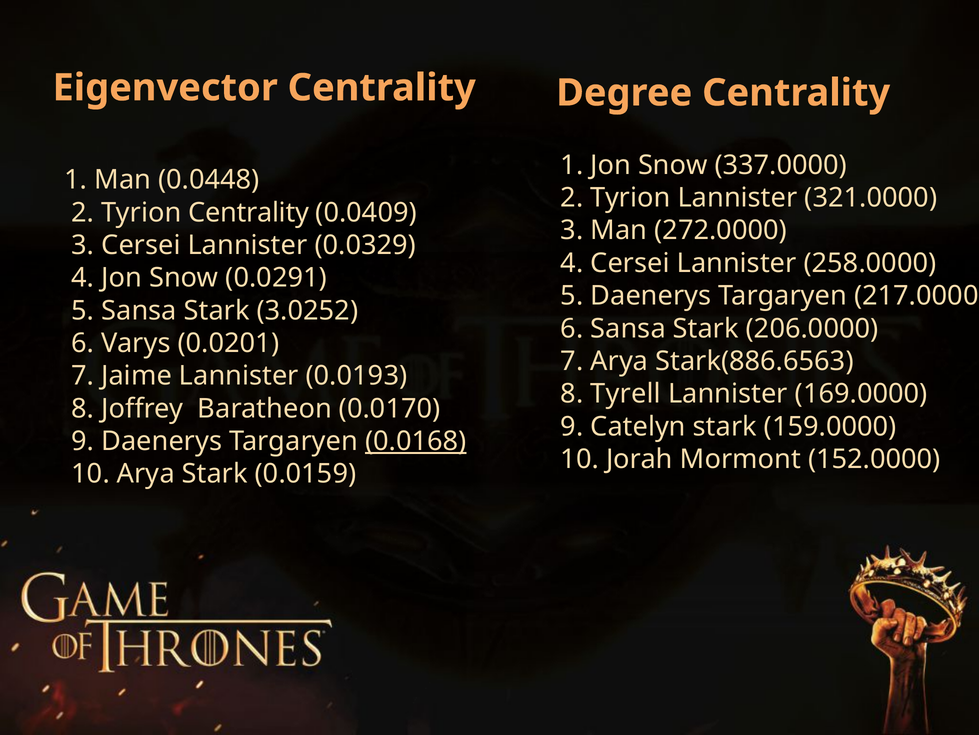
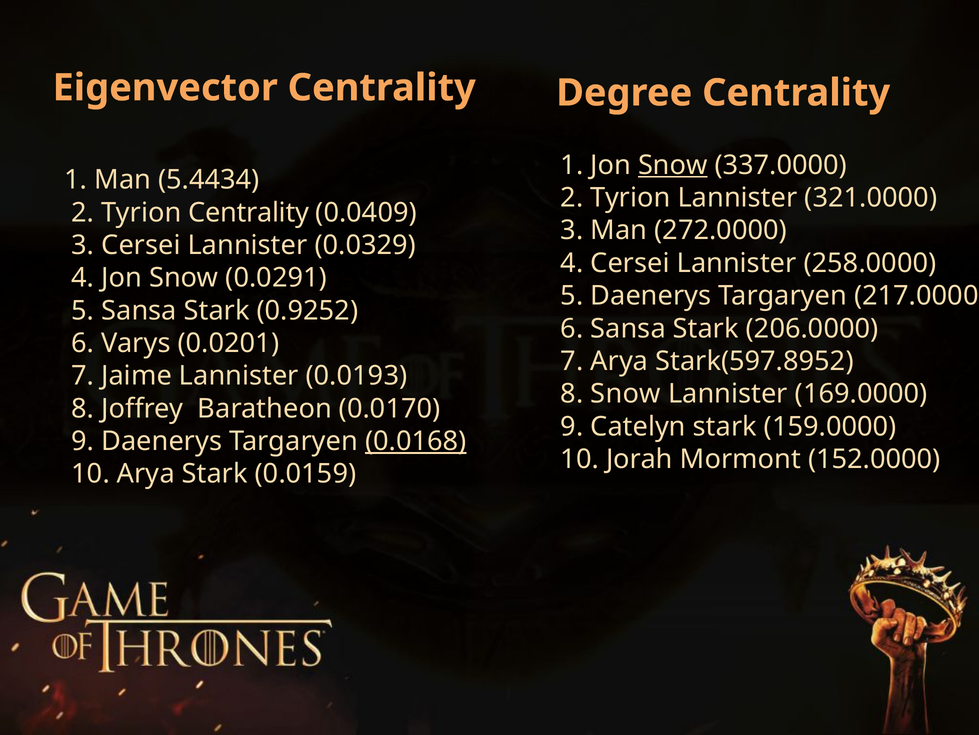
Snow at (673, 165) underline: none -> present
0.0448: 0.0448 -> 5.4434
3.0252: 3.0252 -> 0.9252
Stark(886.6563: Stark(886.6563 -> Stark(597.8952
8 Tyrell: Tyrell -> Snow
